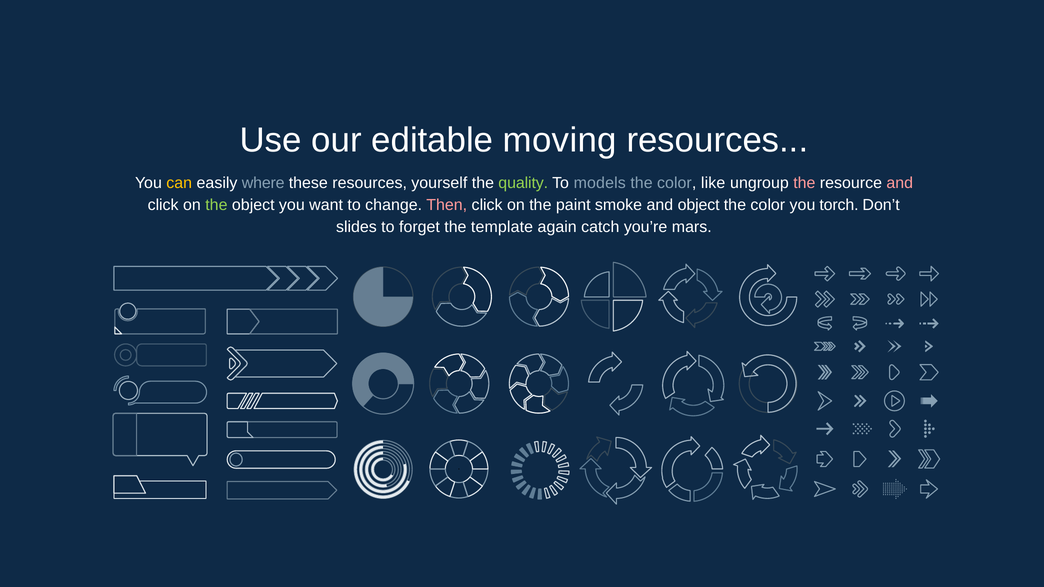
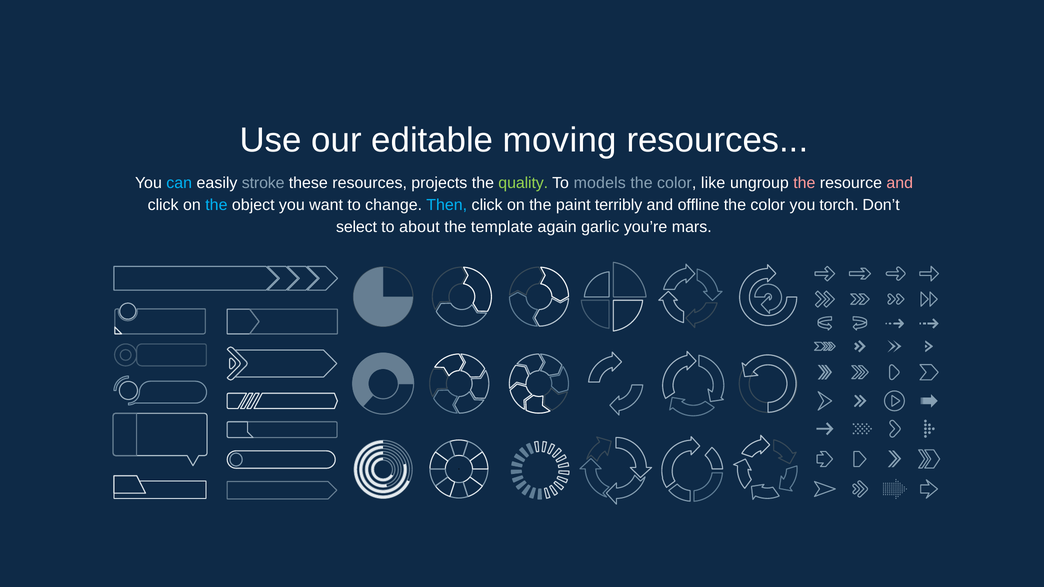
can colour: yellow -> light blue
where: where -> stroke
yourself: yourself -> projects
the at (216, 205) colour: light green -> light blue
Then colour: pink -> light blue
smoke: smoke -> terribly
and object: object -> offline
slides: slides -> select
forget: forget -> about
catch: catch -> garlic
